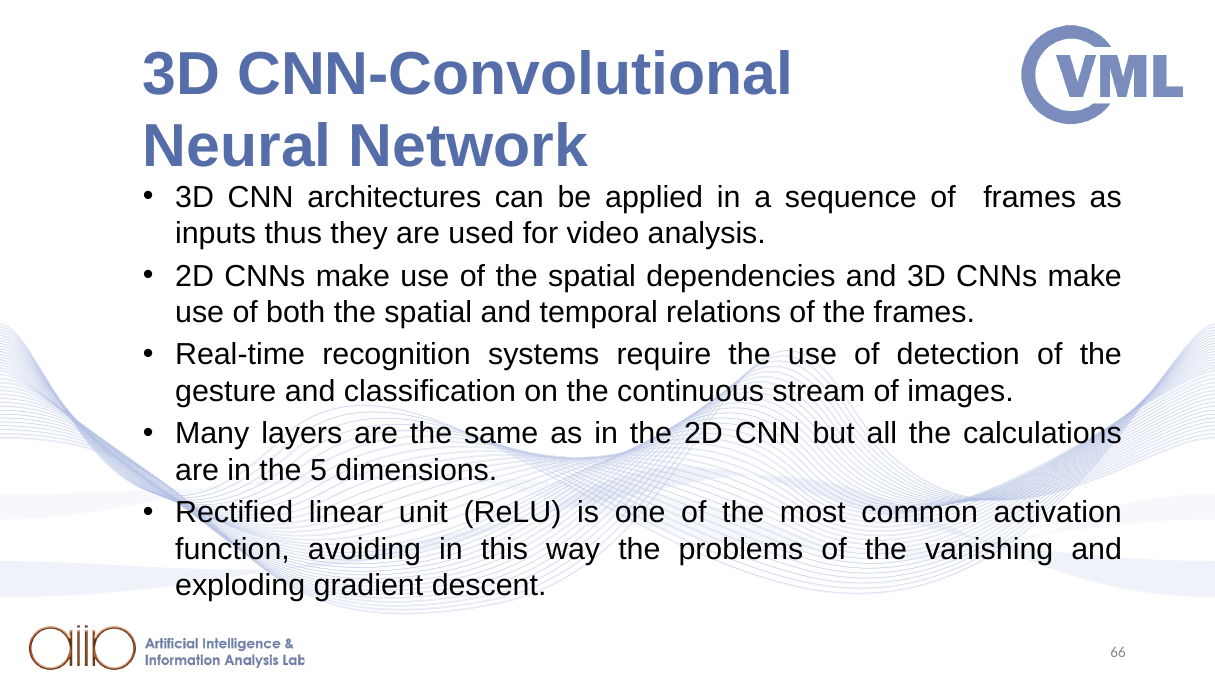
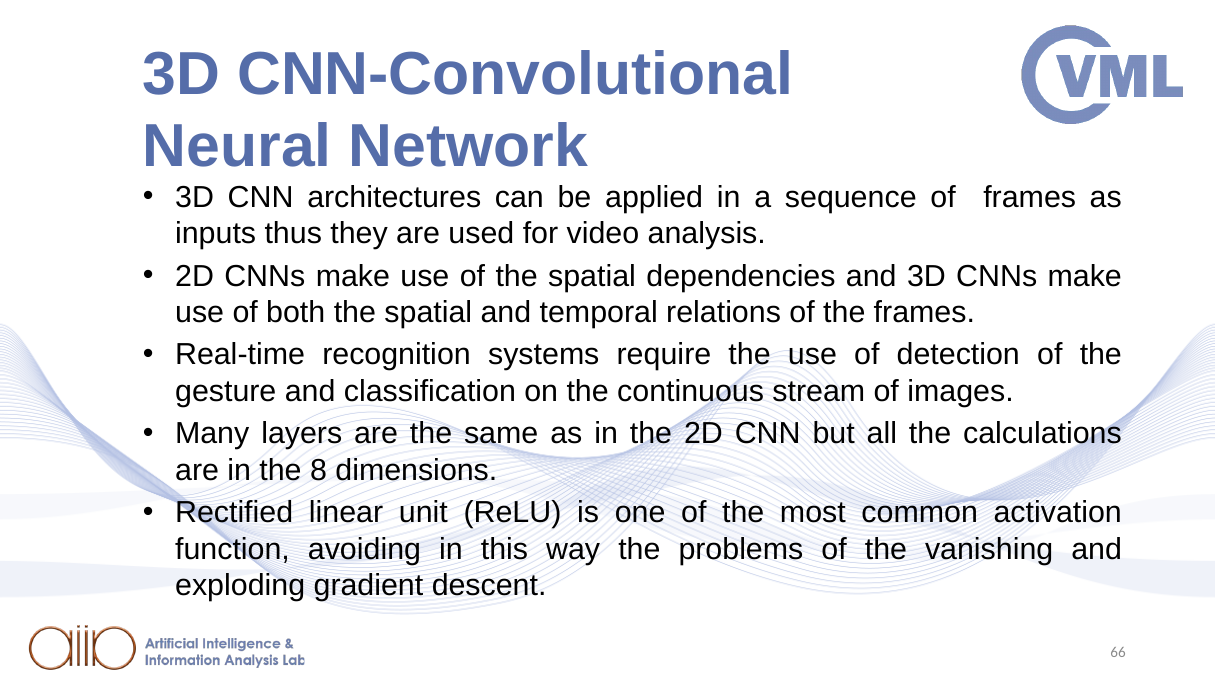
5: 5 -> 8
